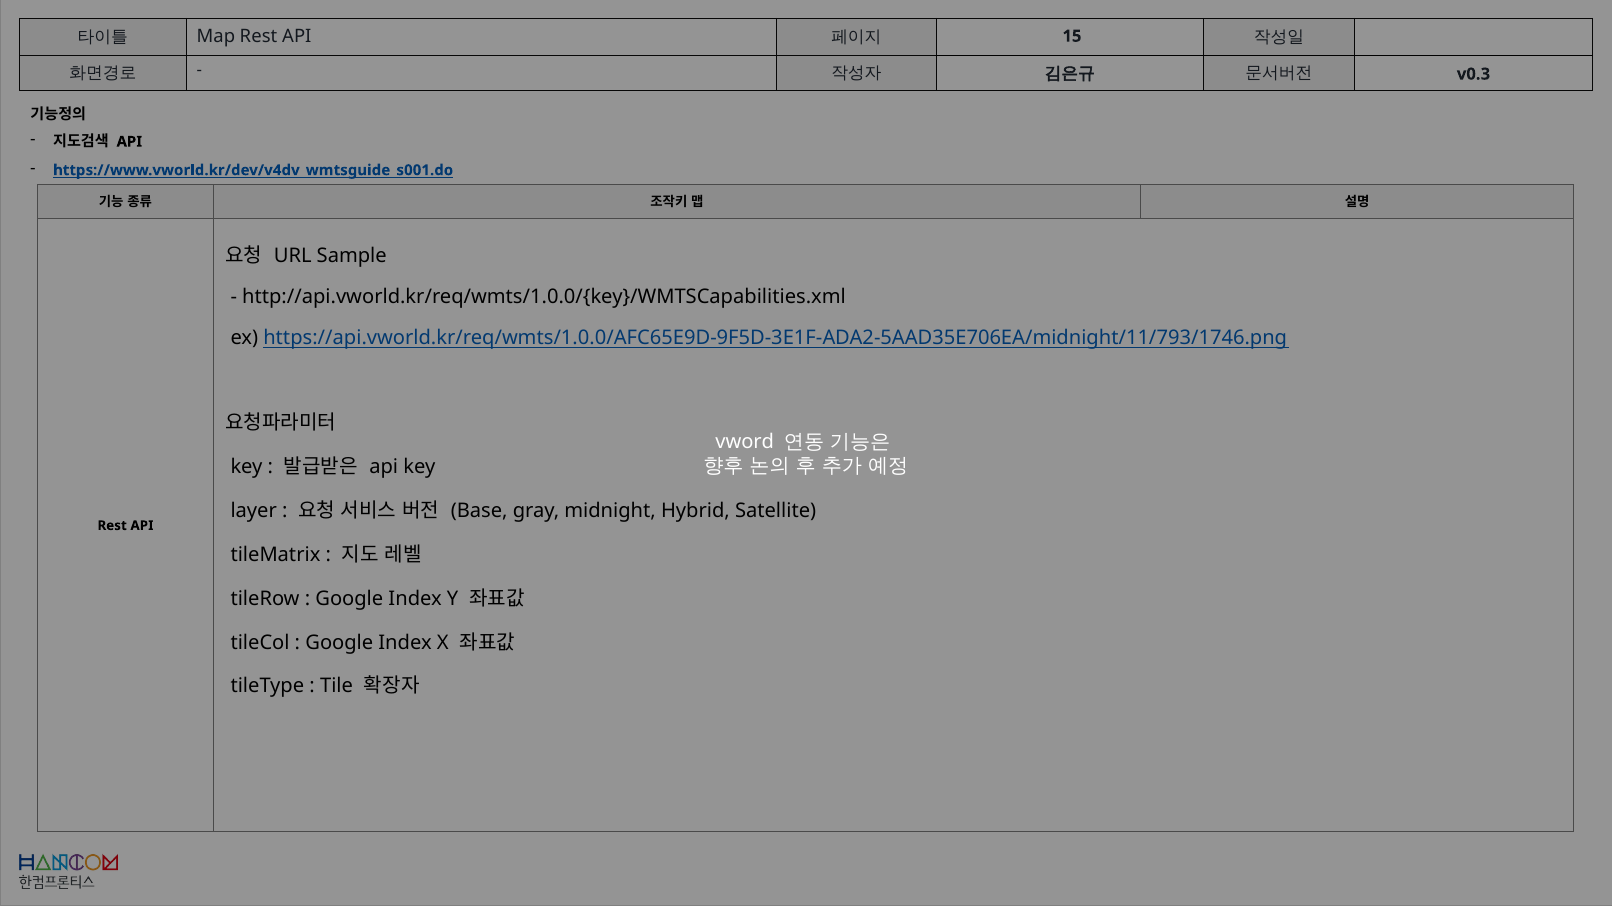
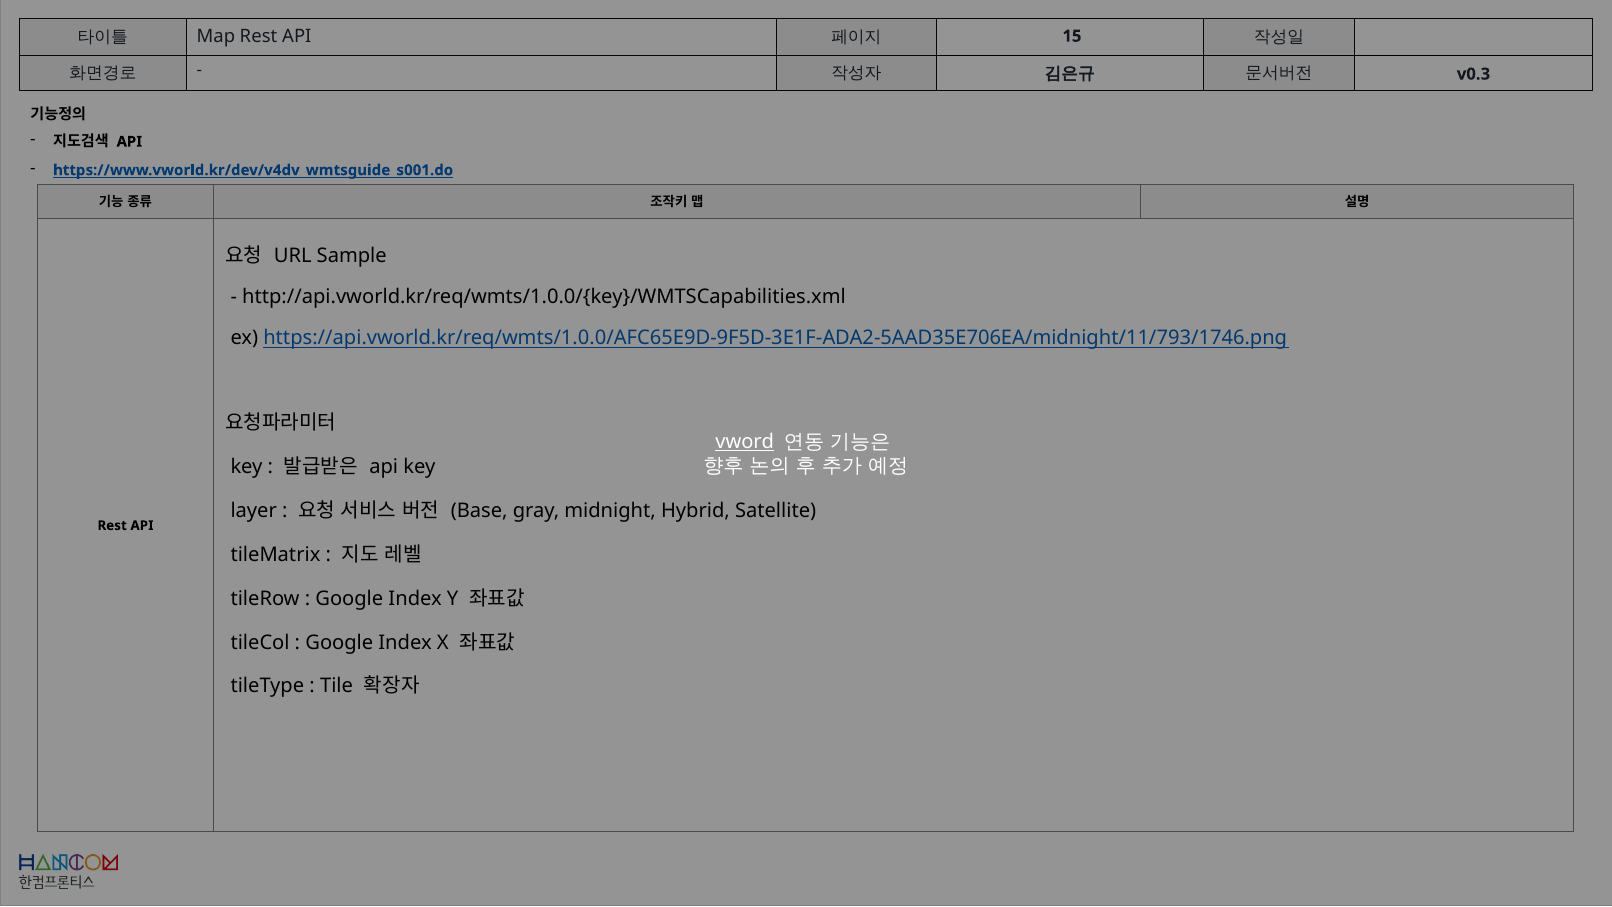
vword underline: none -> present
